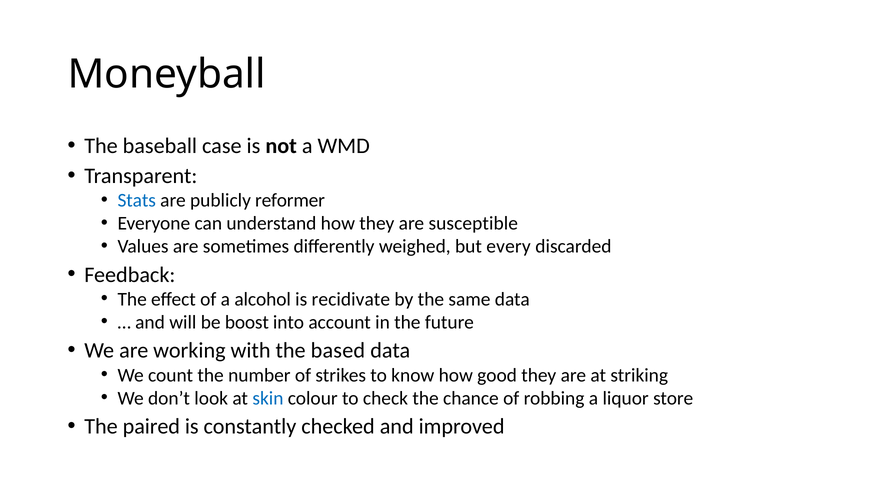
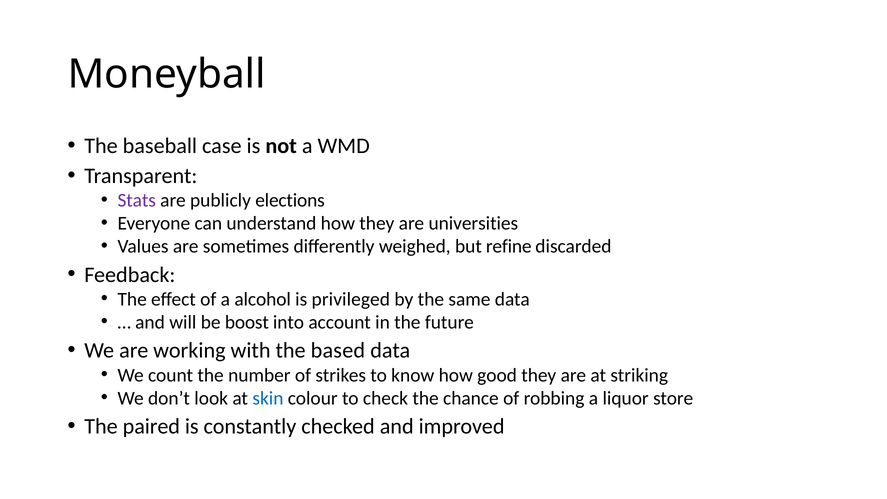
Stats colour: blue -> purple
reformer: reformer -> elections
susceptible: susceptible -> universities
every: every -> refine
recidivate: recidivate -> privileged
